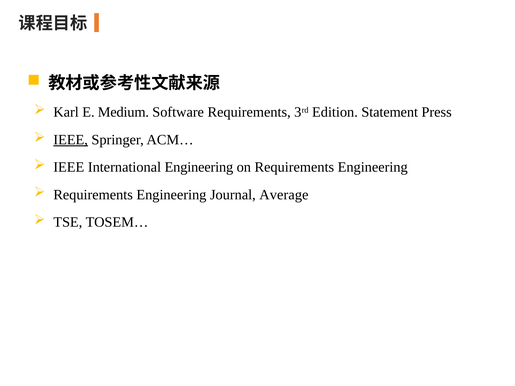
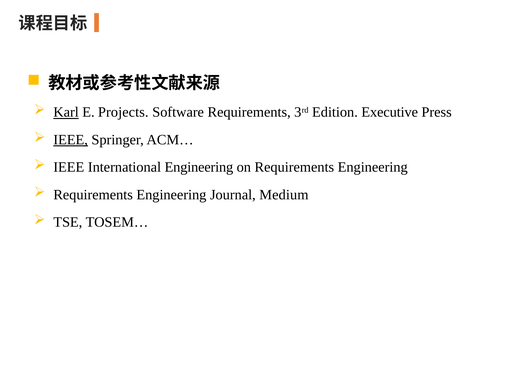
Karl underline: none -> present
Medium: Medium -> Projects
Statement: Statement -> Executive
Average: Average -> Medium
